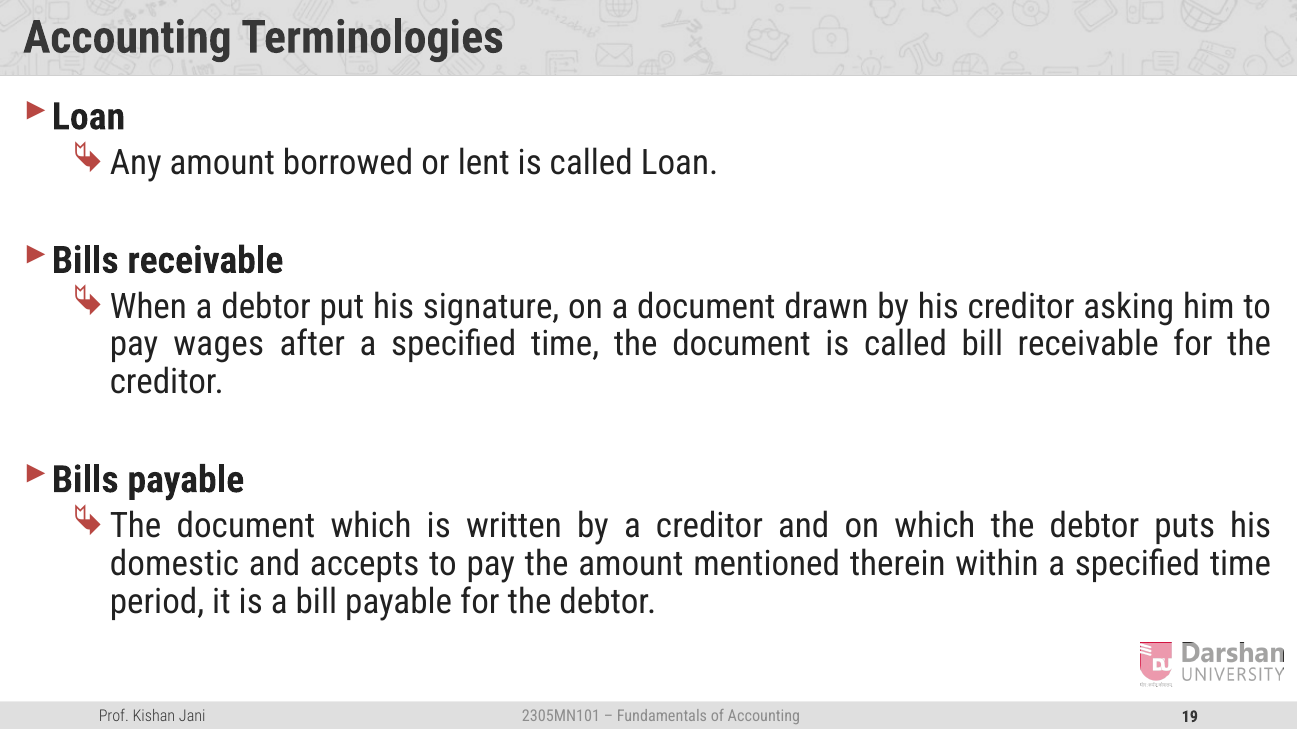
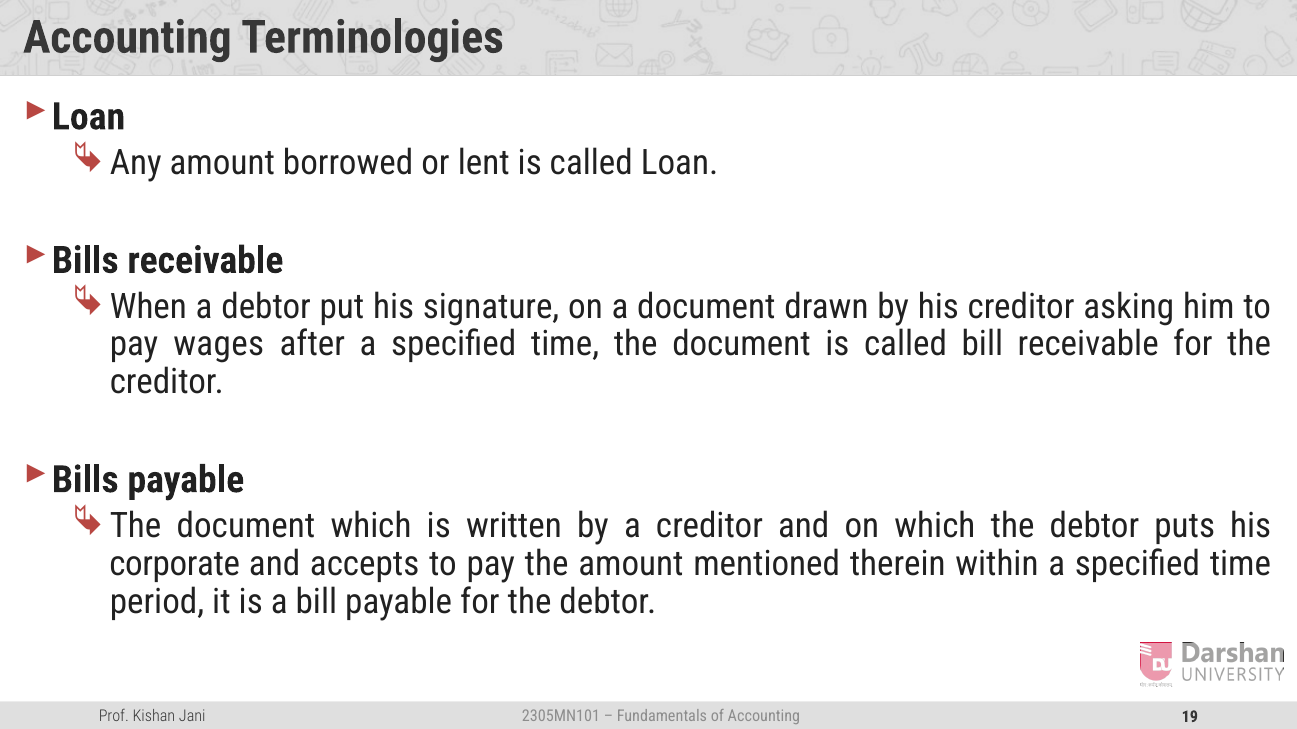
domestic: domestic -> corporate
